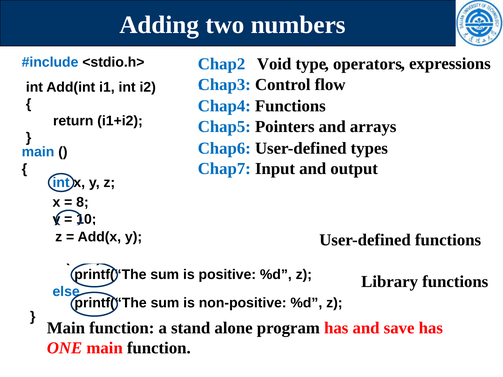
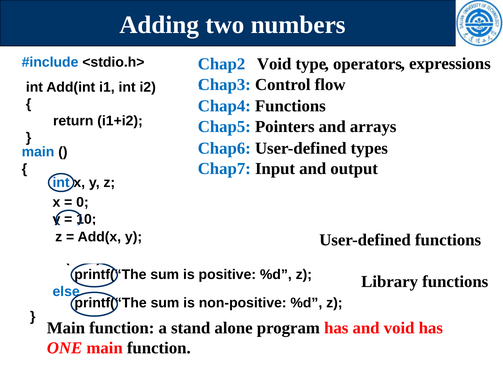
8: 8 -> 0
and save: save -> void
